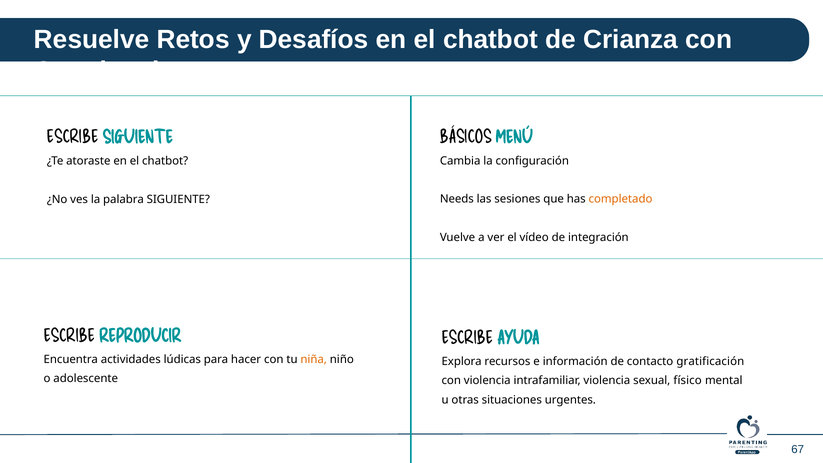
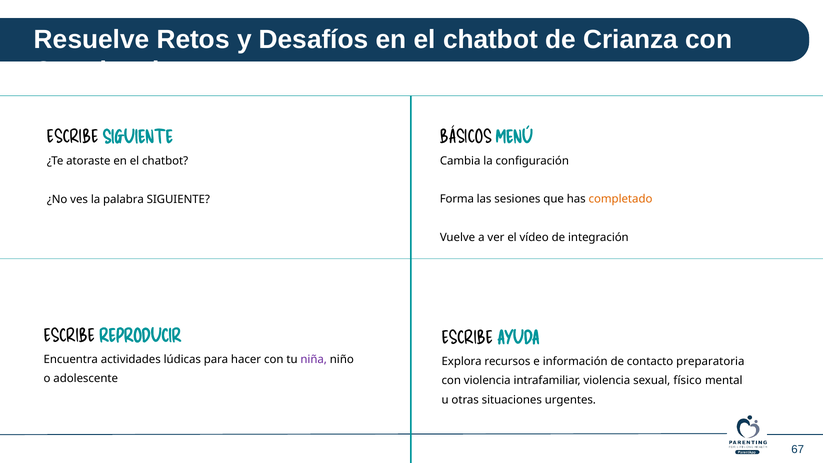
Needs: Needs -> Forma
niña colour: orange -> purple
gratificación: gratificación -> preparatoria
